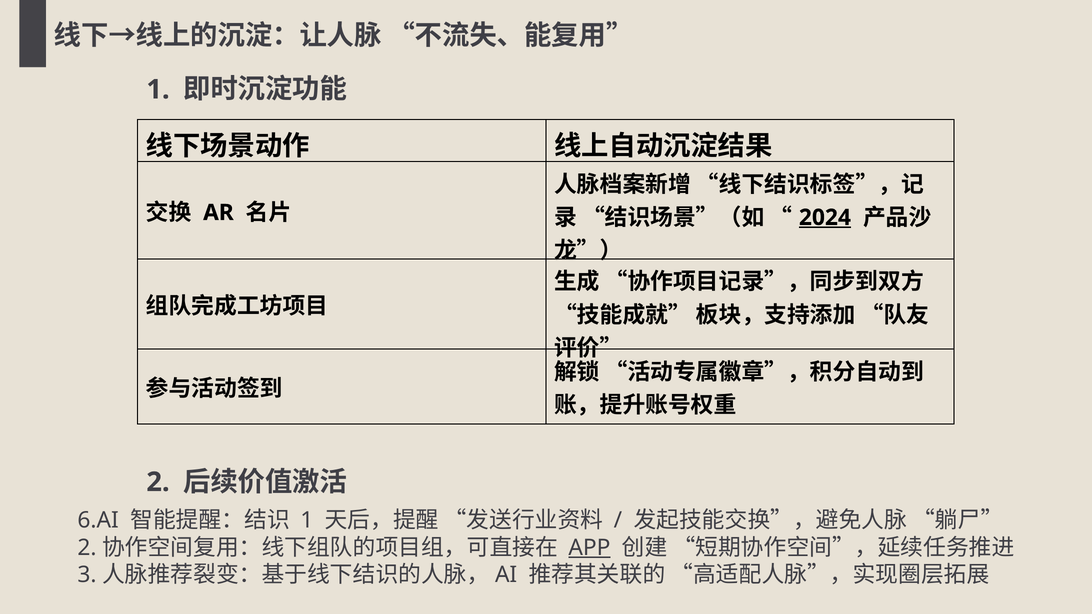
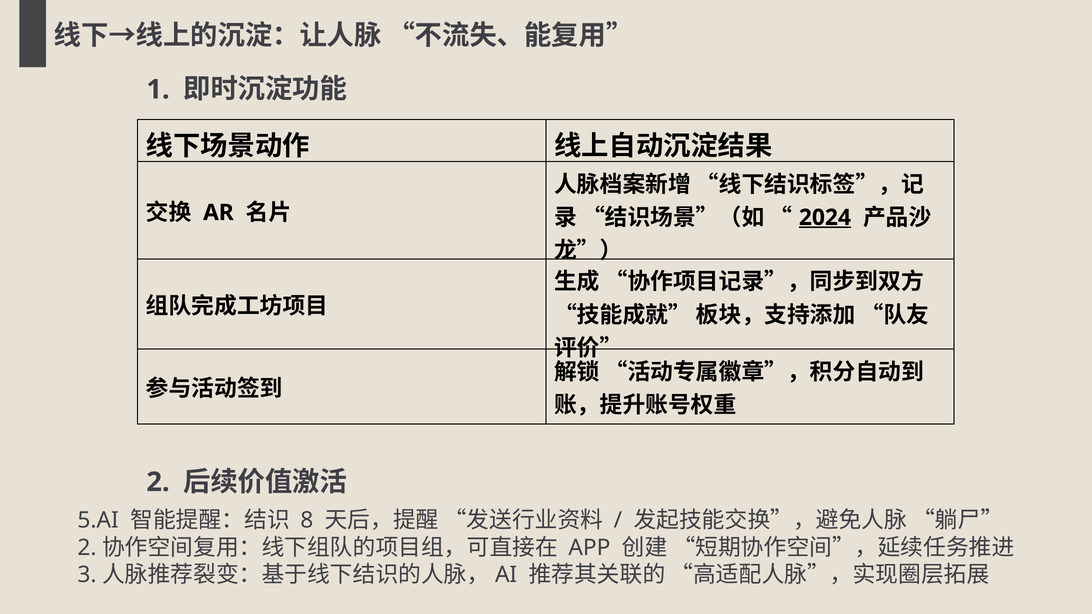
6.AI: 6.AI -> 5.AI
1 at (307, 521): 1 -> 8
APP underline: present -> none
